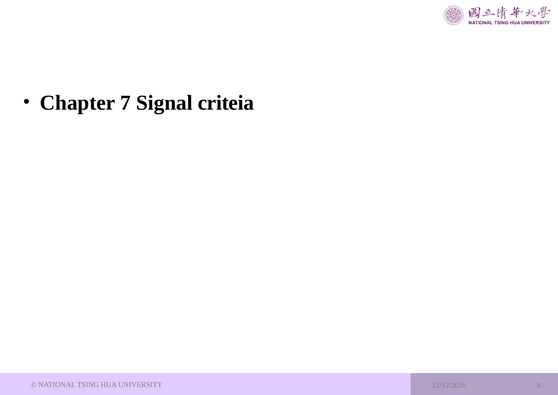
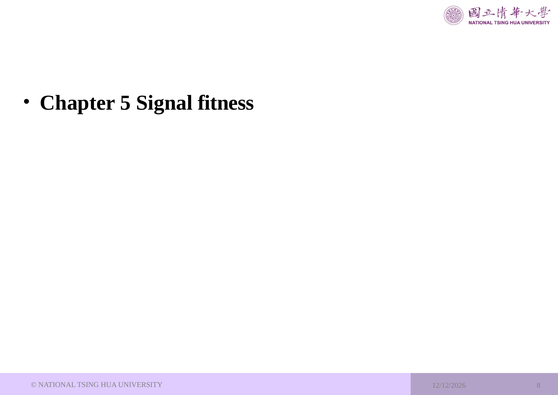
7: 7 -> 5
criteia: criteia -> fitness
